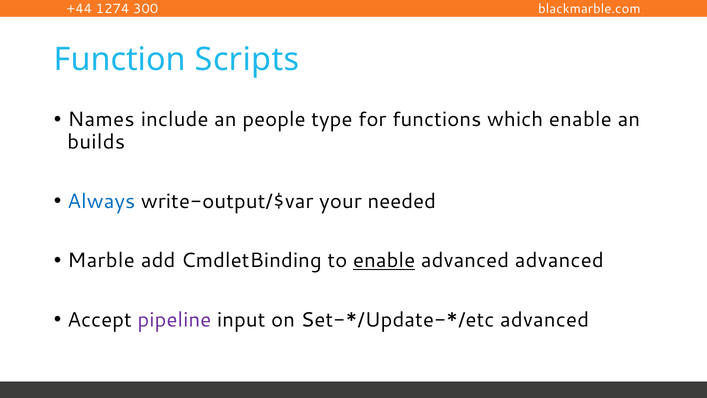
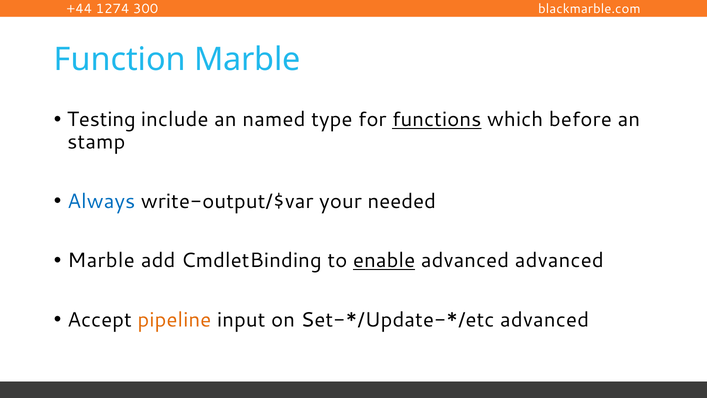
Function Scripts: Scripts -> Marble
Names: Names -> Testing
people: people -> named
functions underline: none -> present
which enable: enable -> before
builds: builds -> stamp
pipeline colour: purple -> orange
